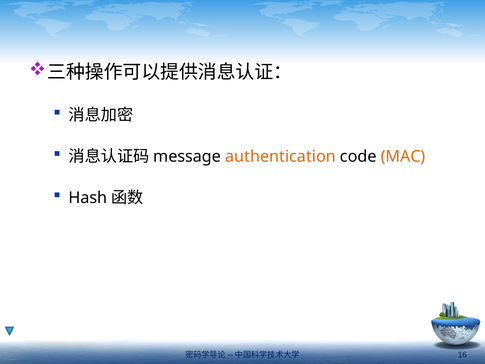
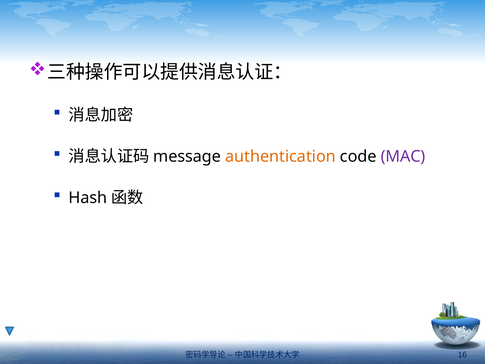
MAC colour: orange -> purple
